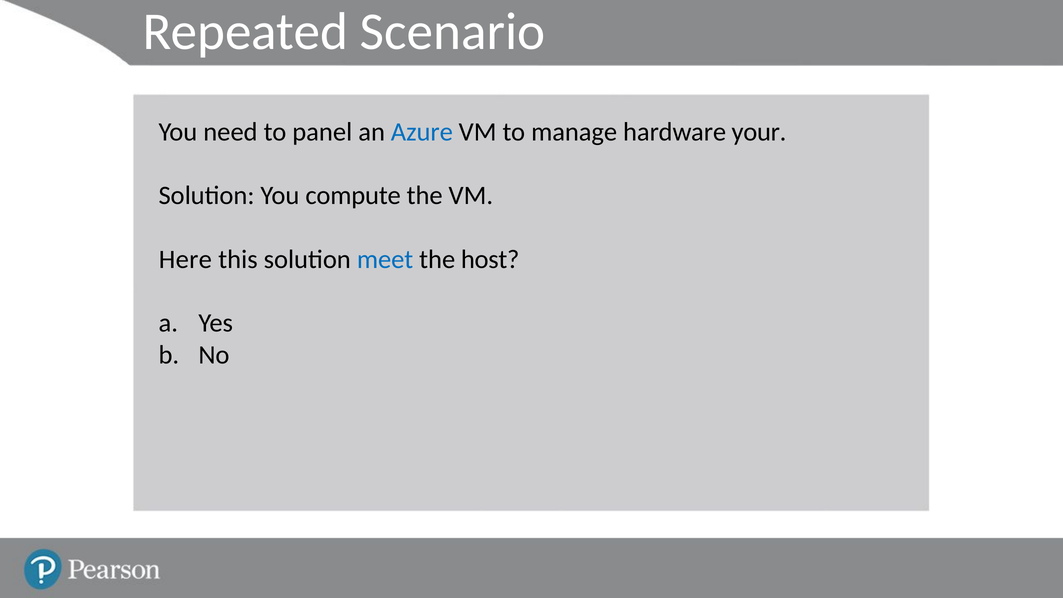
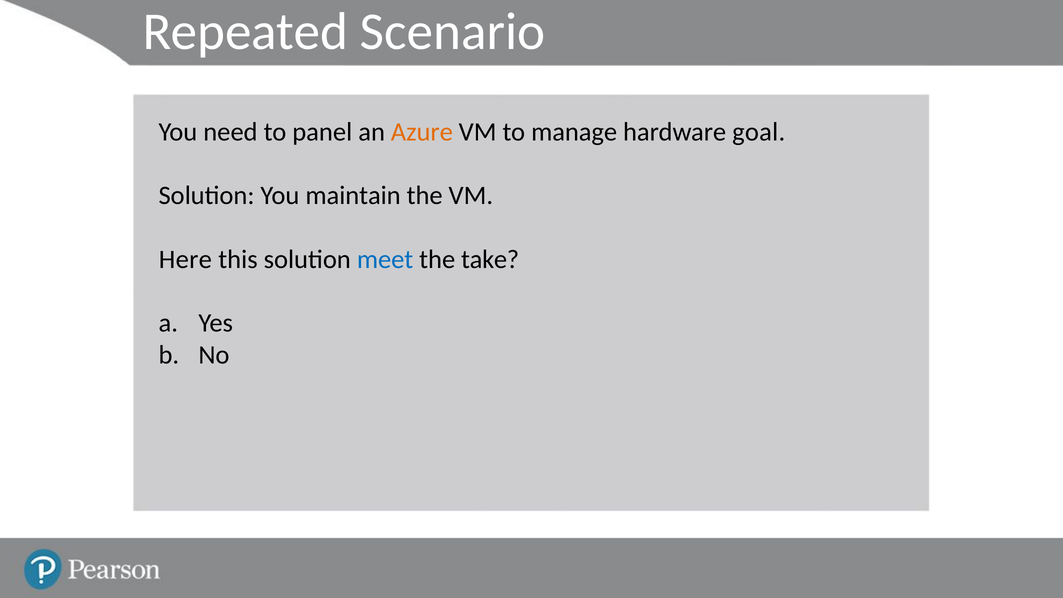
Azure colour: blue -> orange
your: your -> goal
compute: compute -> maintain
host: host -> take
